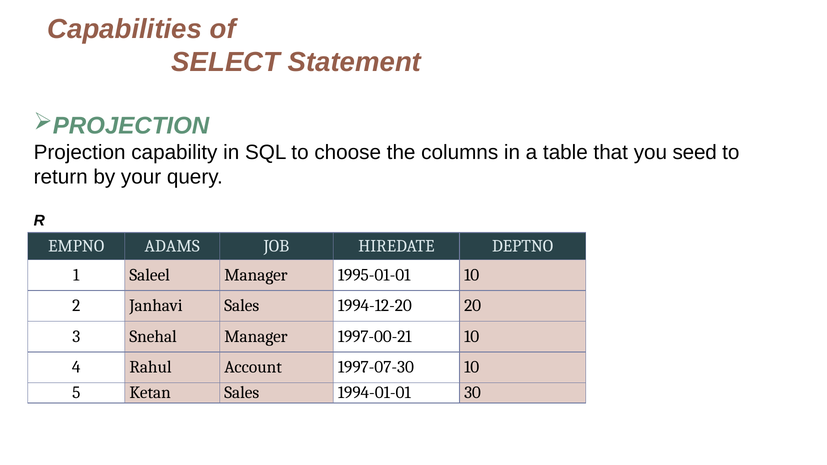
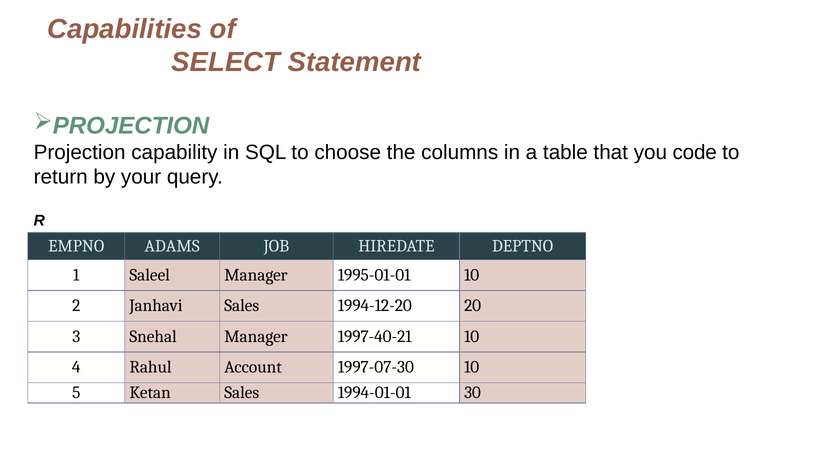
seed: seed -> code
1997-00-21: 1997-00-21 -> 1997-40-21
